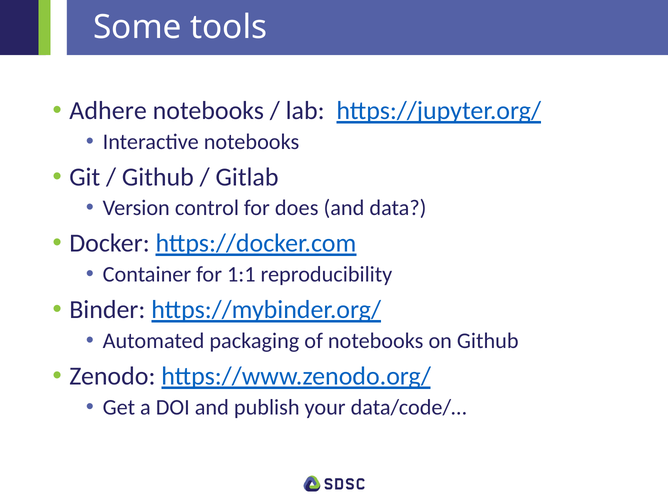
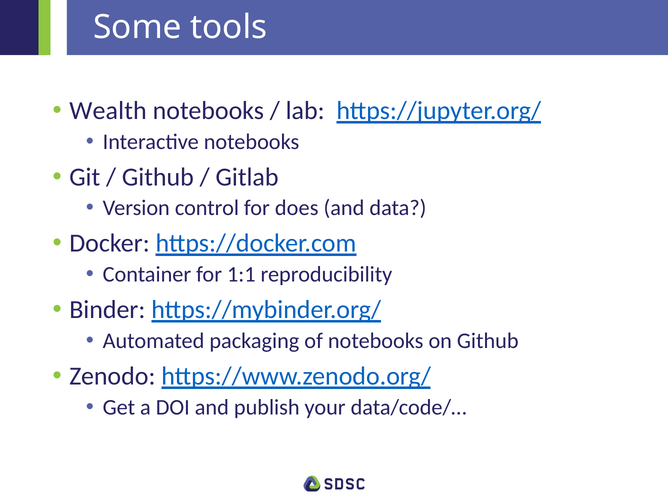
Adhere: Adhere -> Wealth
